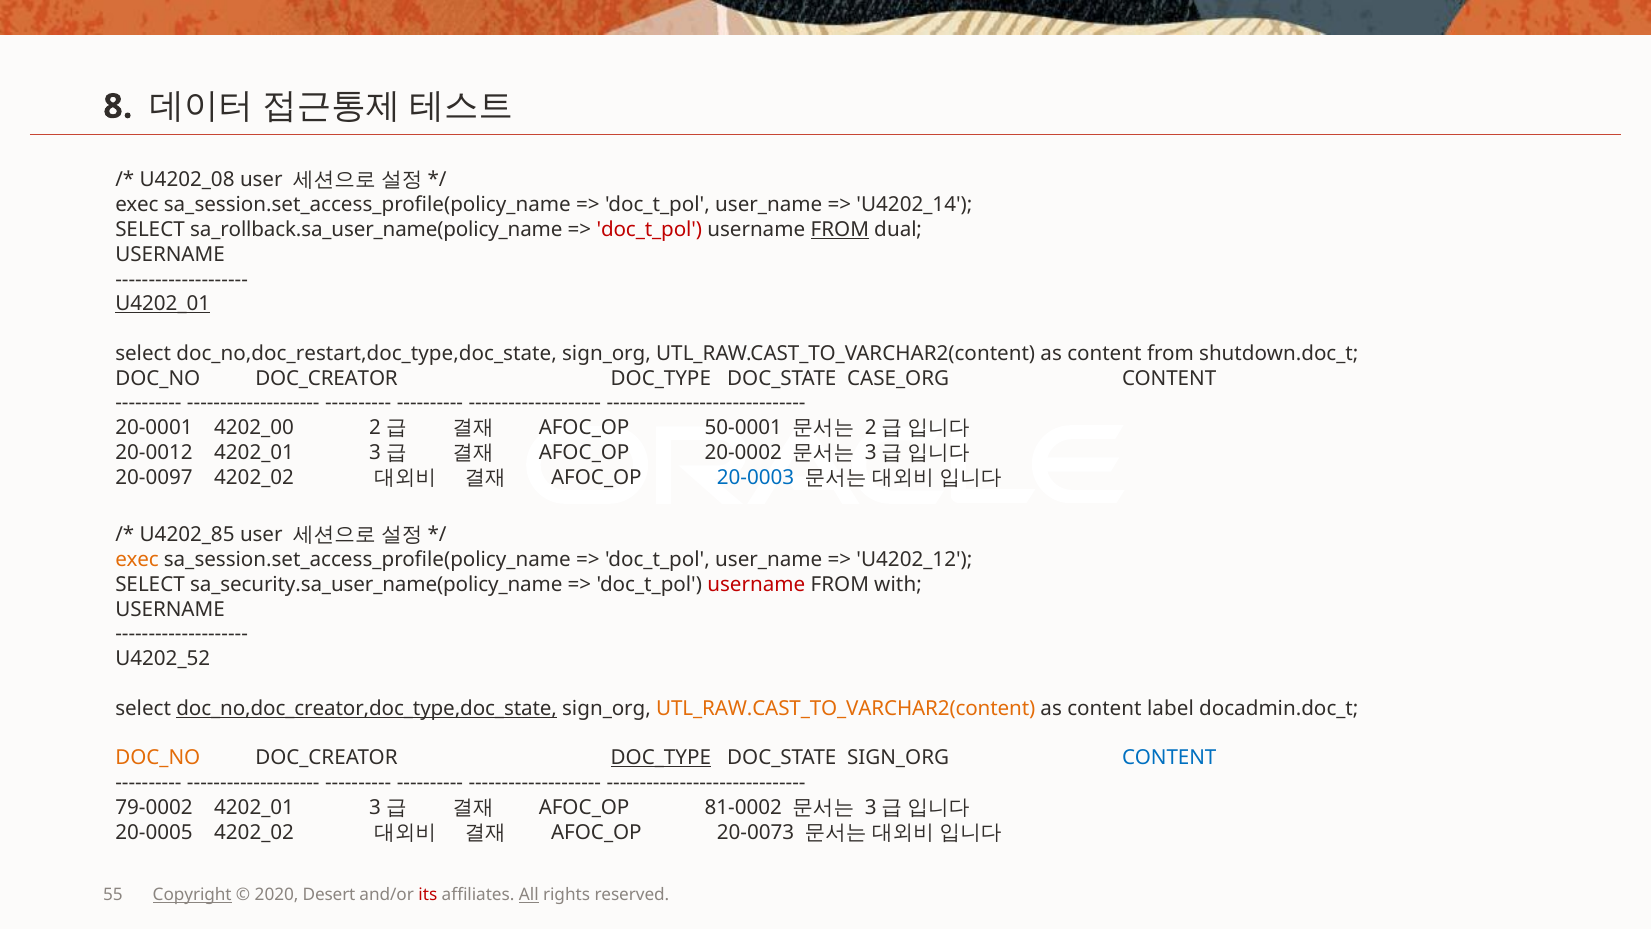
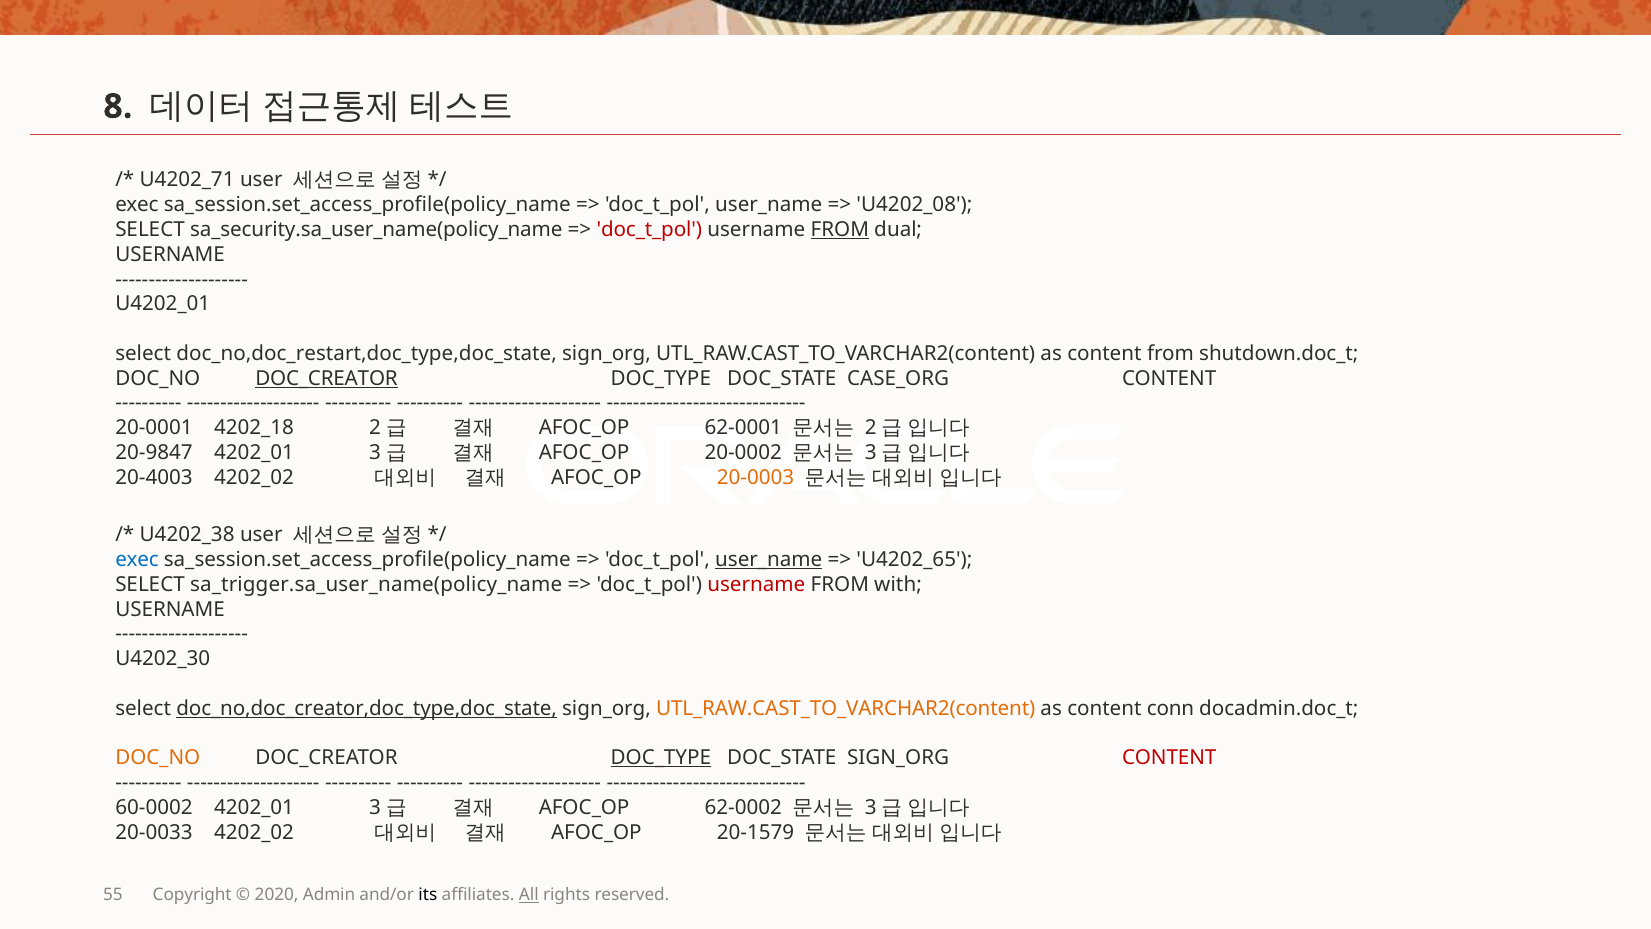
U4202_08: U4202_08 -> U4202_71
U4202_14: U4202_14 -> U4202_08
sa_rollback.sa_user_name(policy_name: sa_rollback.sa_user_name(policy_name -> sa_security.sa_user_name(policy_name
U4202_01 underline: present -> none
DOC_CREATOR at (327, 378) underline: none -> present
4202_00: 4202_00 -> 4202_18
50-0001: 50-0001 -> 62-0001
20-0012: 20-0012 -> 20-9847
20-0097: 20-0097 -> 20-4003
20-0003 colour: blue -> orange
U4202_85: U4202_85 -> U4202_38
exec at (137, 560) colour: orange -> blue
user_name at (769, 560) underline: none -> present
U4202_12: U4202_12 -> U4202_65
sa_security.sa_user_name(policy_name: sa_security.sa_user_name(policy_name -> sa_trigger.sa_user_name(policy_name
U4202_52: U4202_52 -> U4202_30
label: label -> conn
CONTENT at (1169, 758) colour: blue -> red
79-0002: 79-0002 -> 60-0002
81-0002: 81-0002 -> 62-0002
20-0005: 20-0005 -> 20-0033
20-0073: 20-0073 -> 20-1579
Copyright underline: present -> none
Desert: Desert -> Admin
its colour: red -> black
